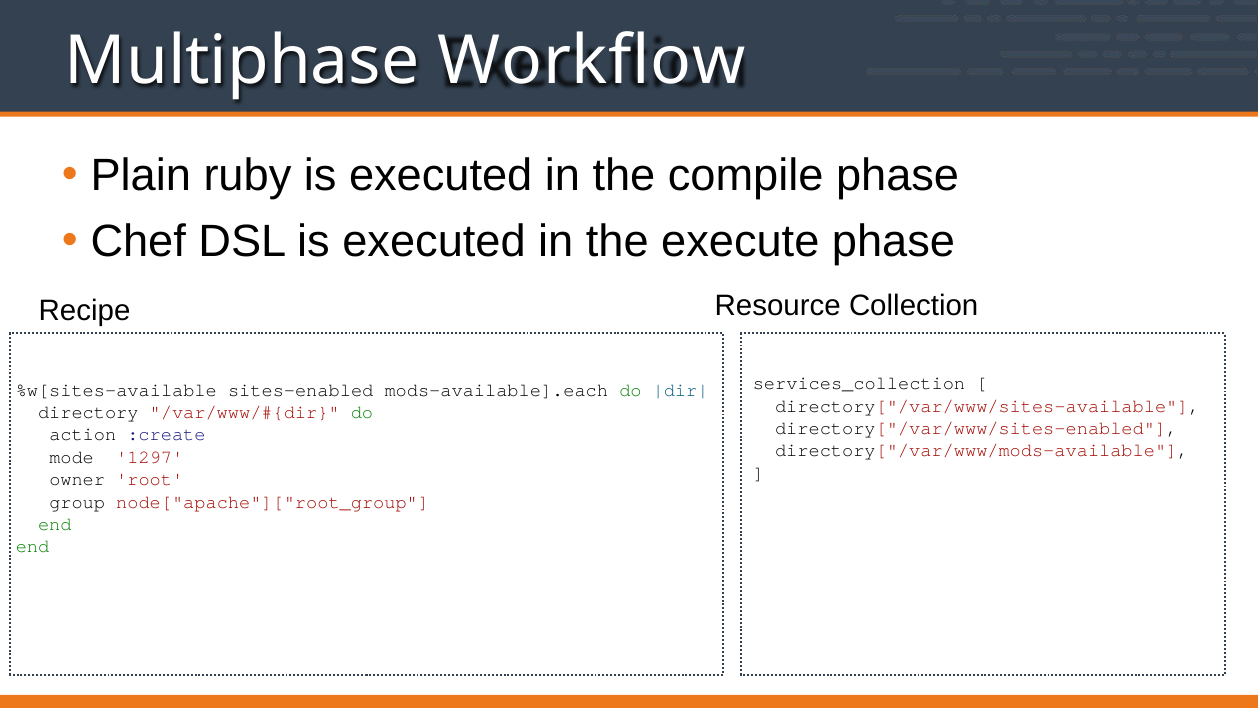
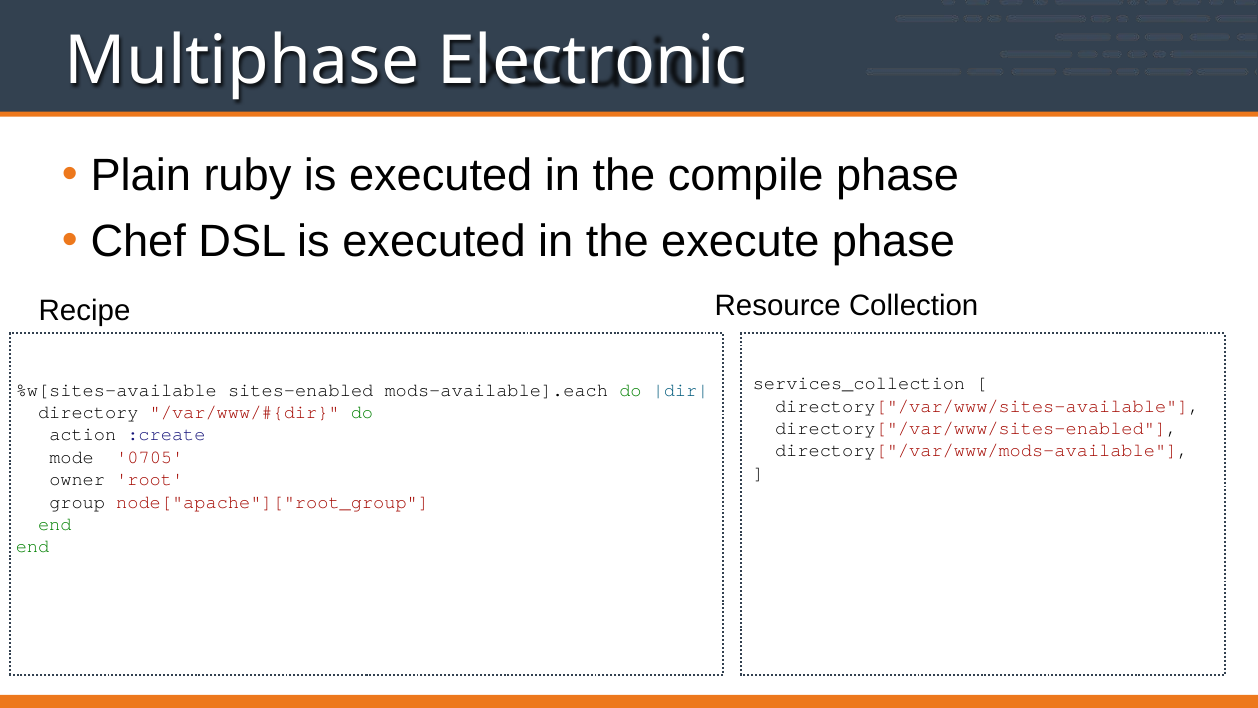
Workflow: Workflow -> Electronic
1297: 1297 -> 0705
